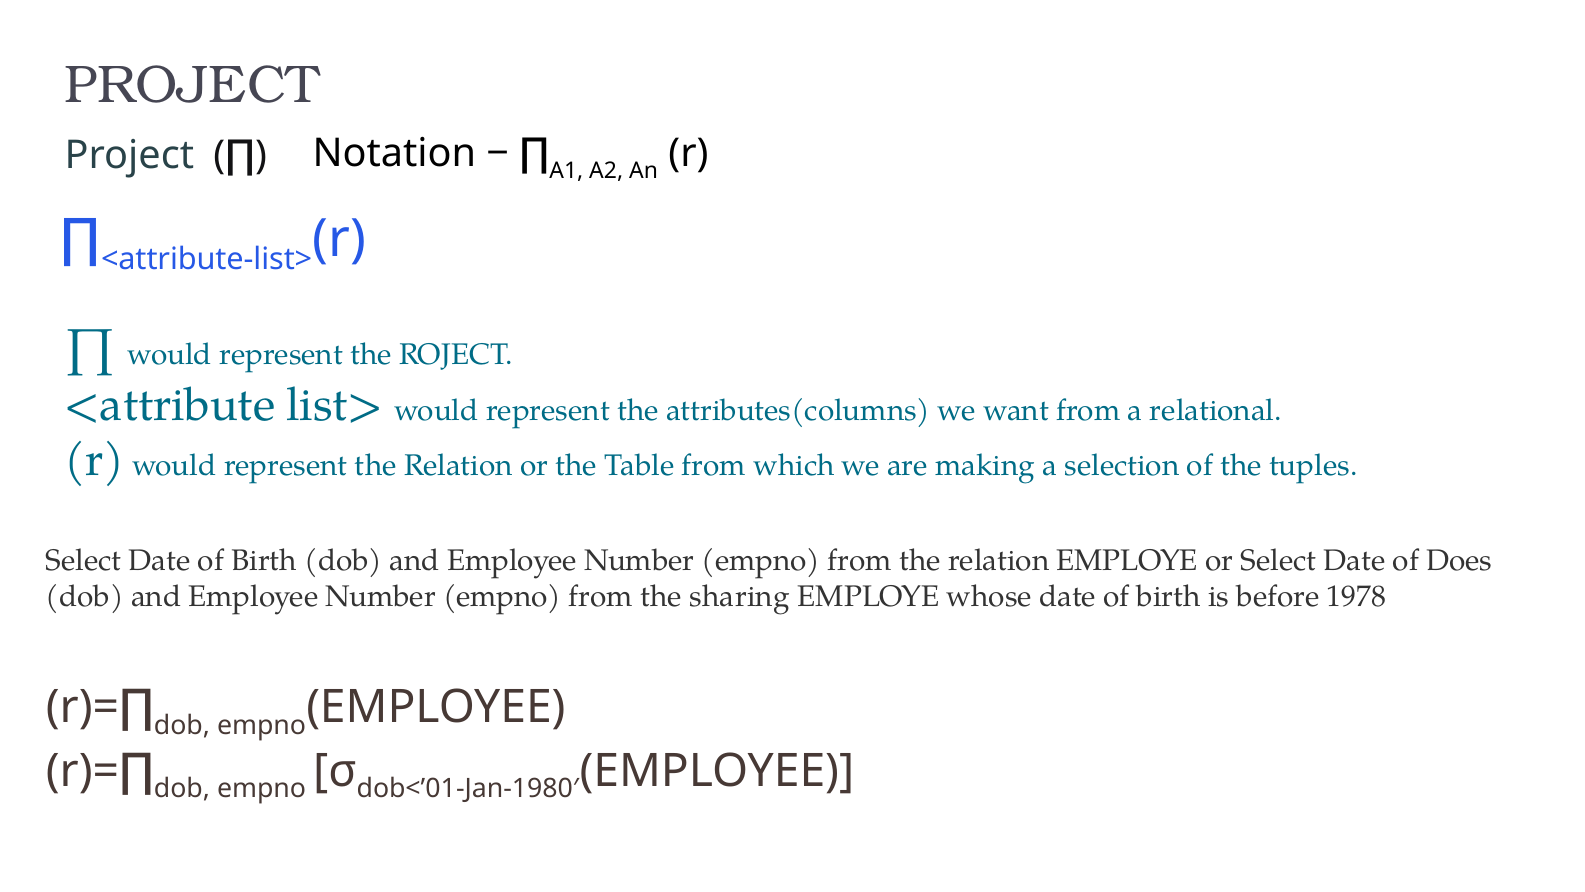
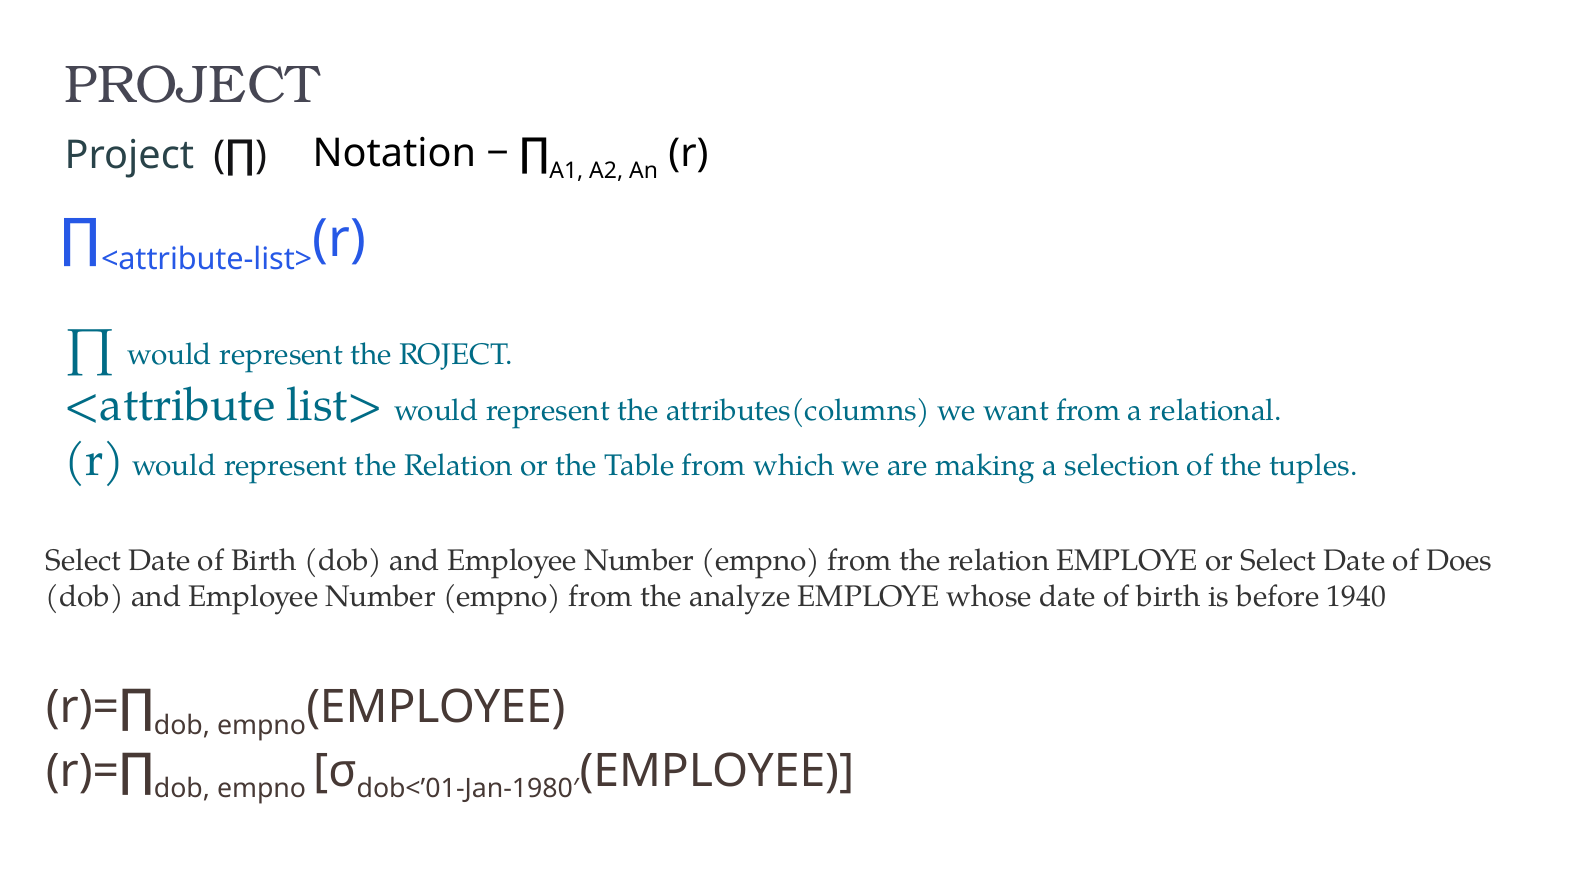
sharing: sharing -> analyze
1978: 1978 -> 1940
